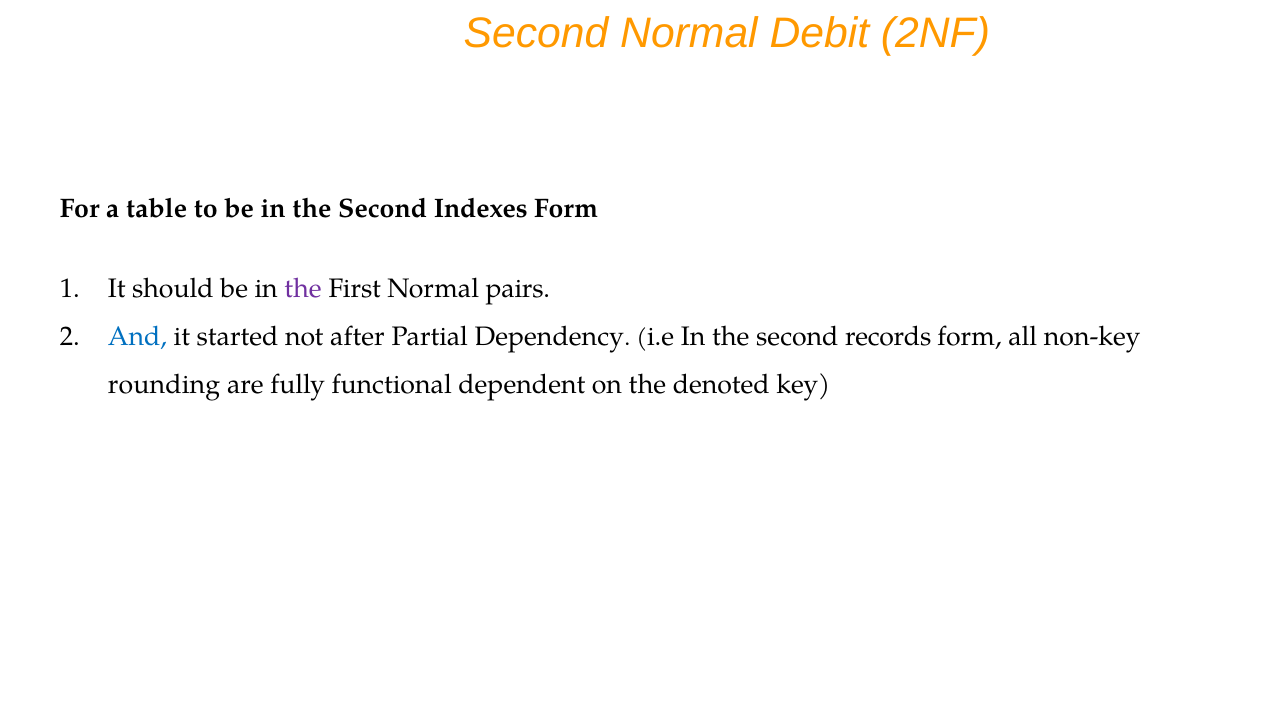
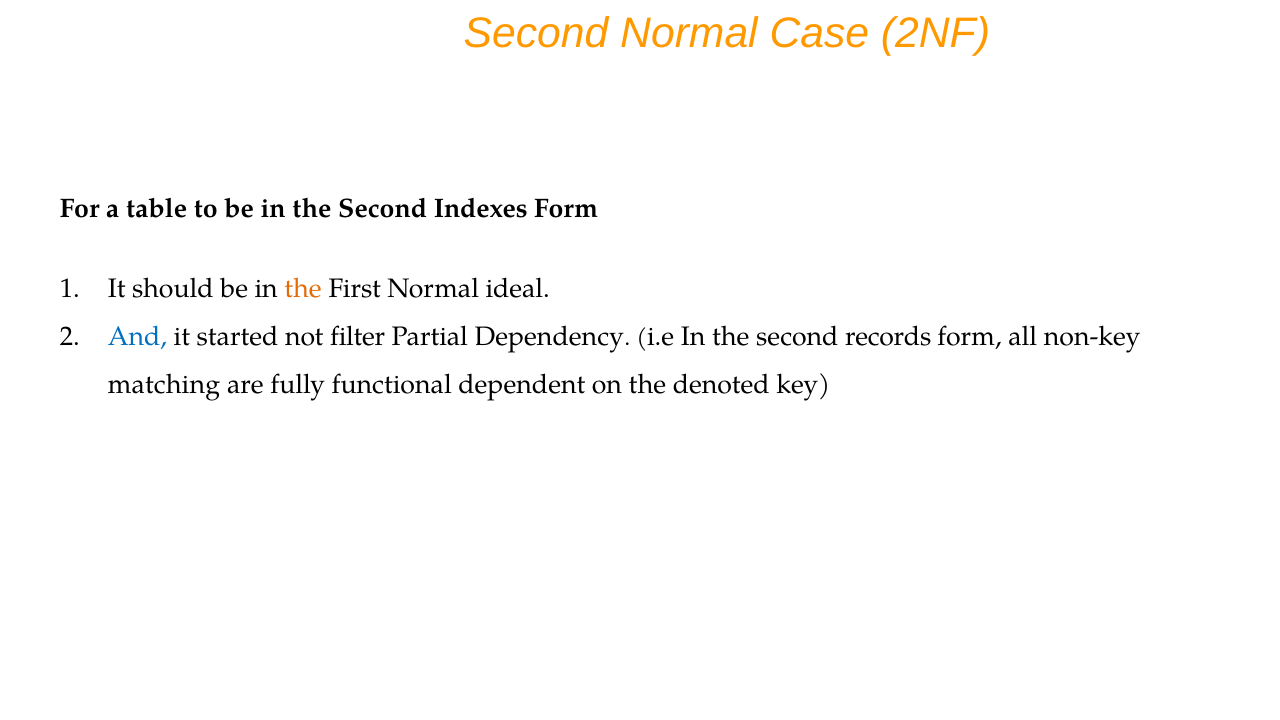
Debit: Debit -> Case
the at (303, 289) colour: purple -> orange
pairs: pairs -> ideal
after: after -> filter
rounding: rounding -> matching
